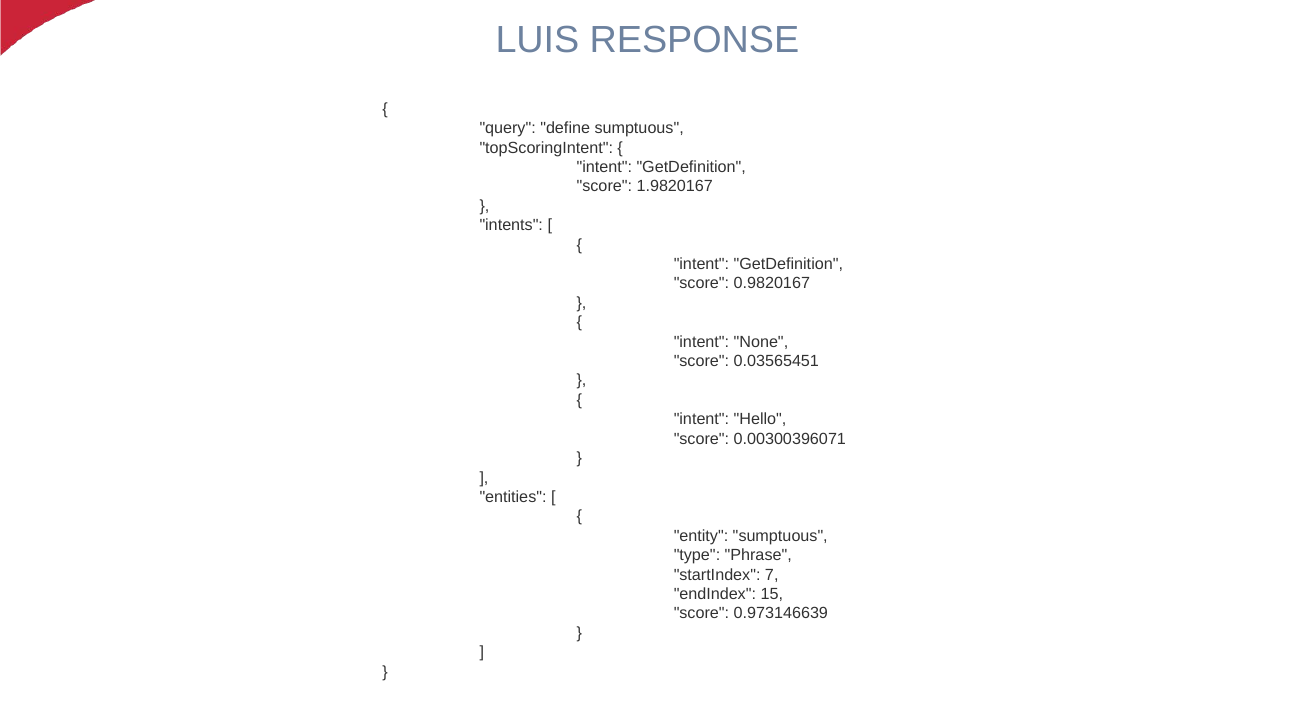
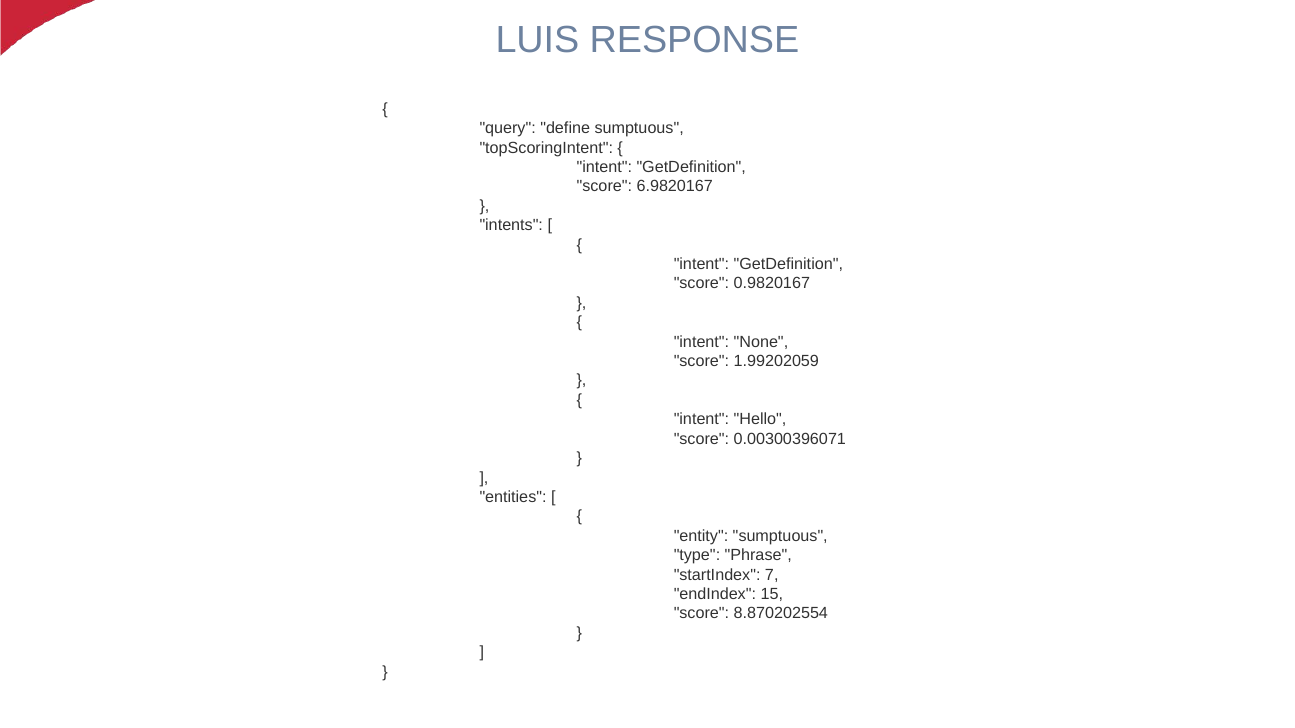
1.9820167: 1.9820167 -> 6.9820167
0.03565451: 0.03565451 -> 1.99202059
0.973146639: 0.973146639 -> 8.870202554
